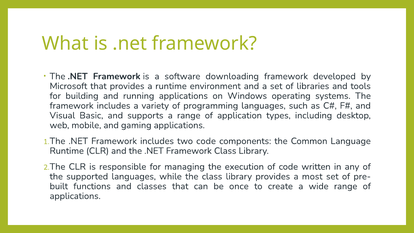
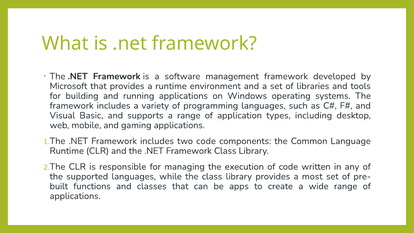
downloading: downloading -> management
once: once -> apps
